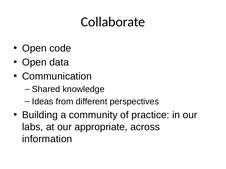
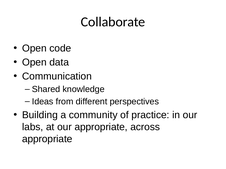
information at (47, 139): information -> appropriate
